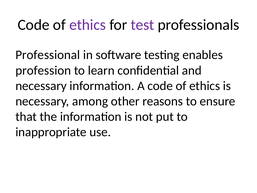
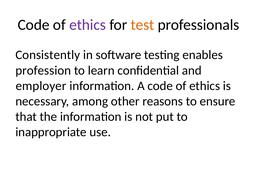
test colour: purple -> orange
Professional: Professional -> Consistently
necessary at (41, 86): necessary -> employer
